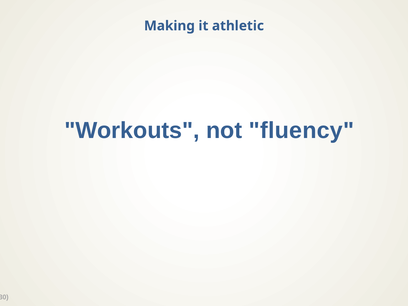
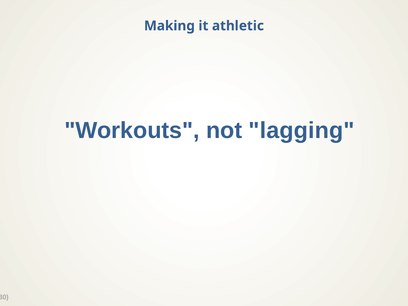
fluency: fluency -> lagging
